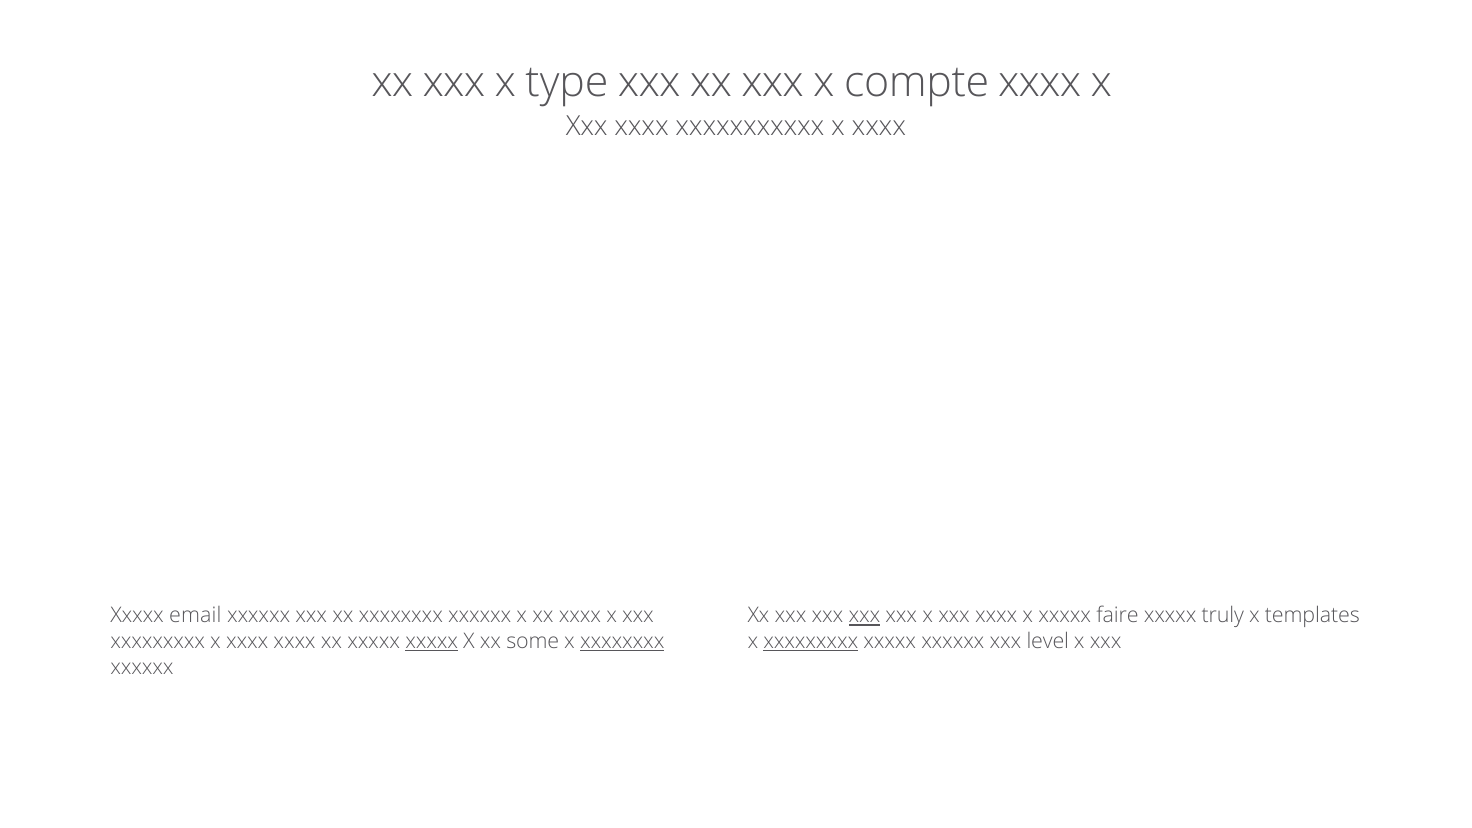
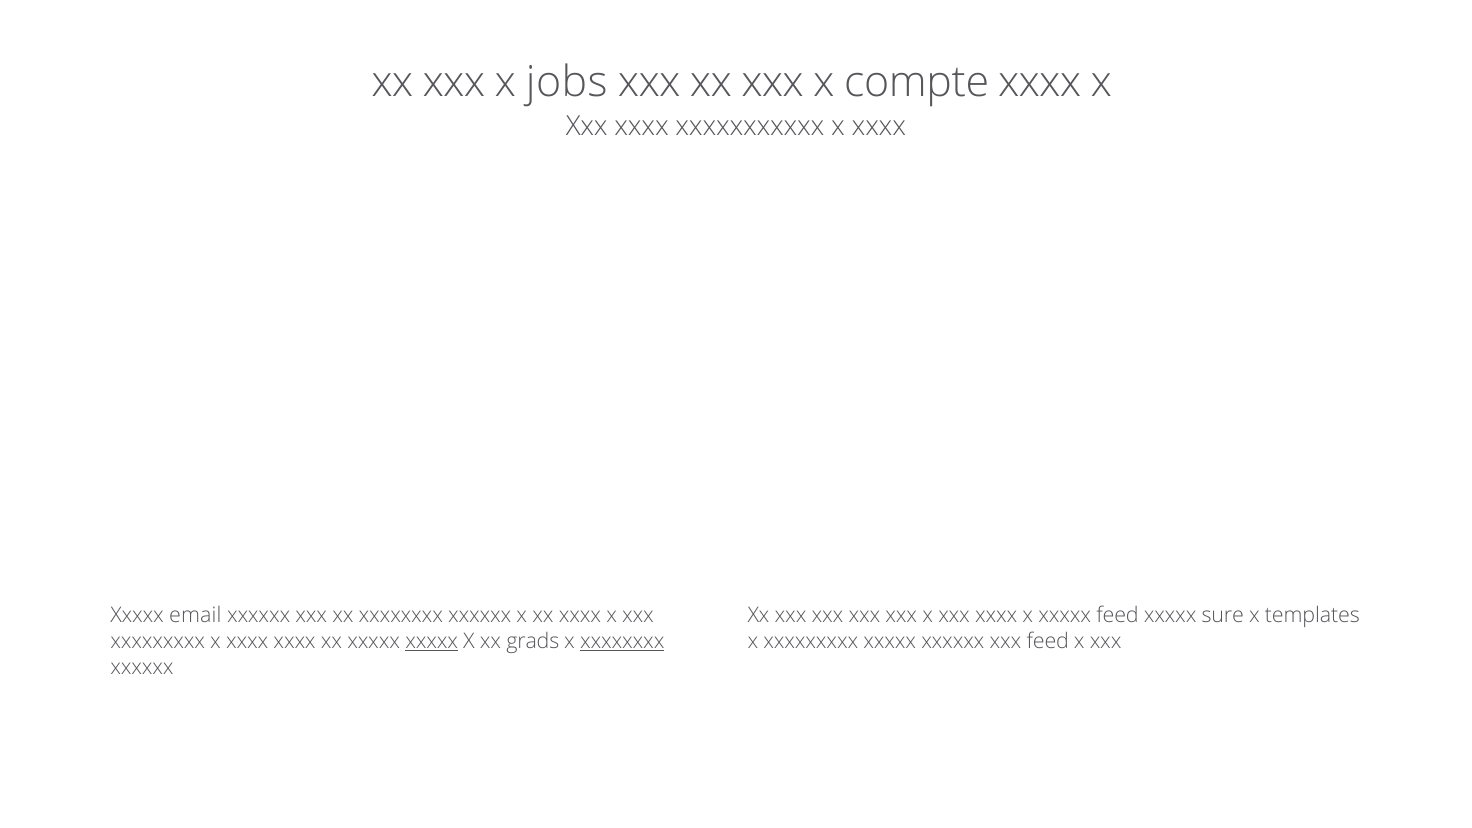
type: type -> jobs
xxx at (864, 616) underline: present -> none
xxxxx faire: faire -> feed
truly: truly -> sure
some: some -> grads
xxxxxxxxx at (811, 642) underline: present -> none
xxx level: level -> feed
